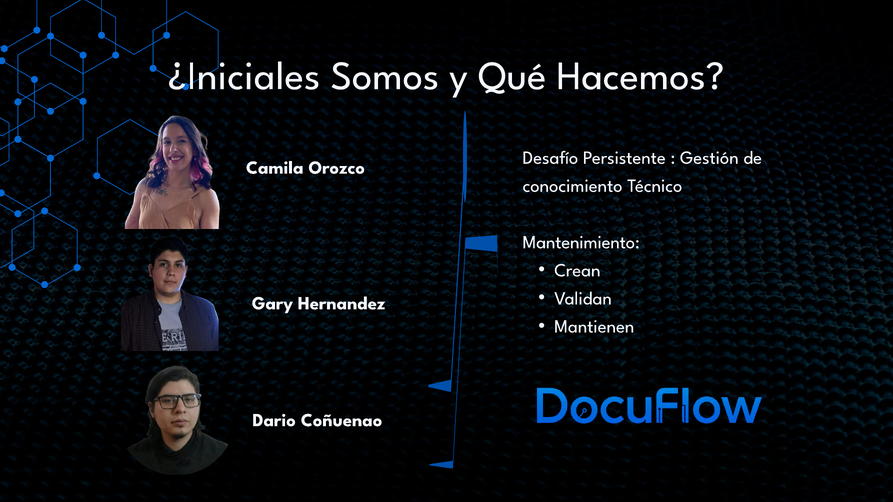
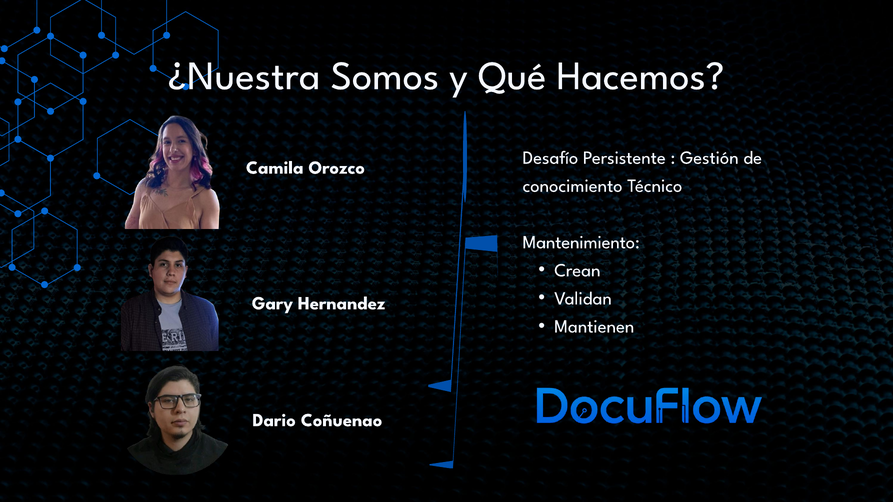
¿Iniciales: ¿Iniciales -> ¿Nuestra
